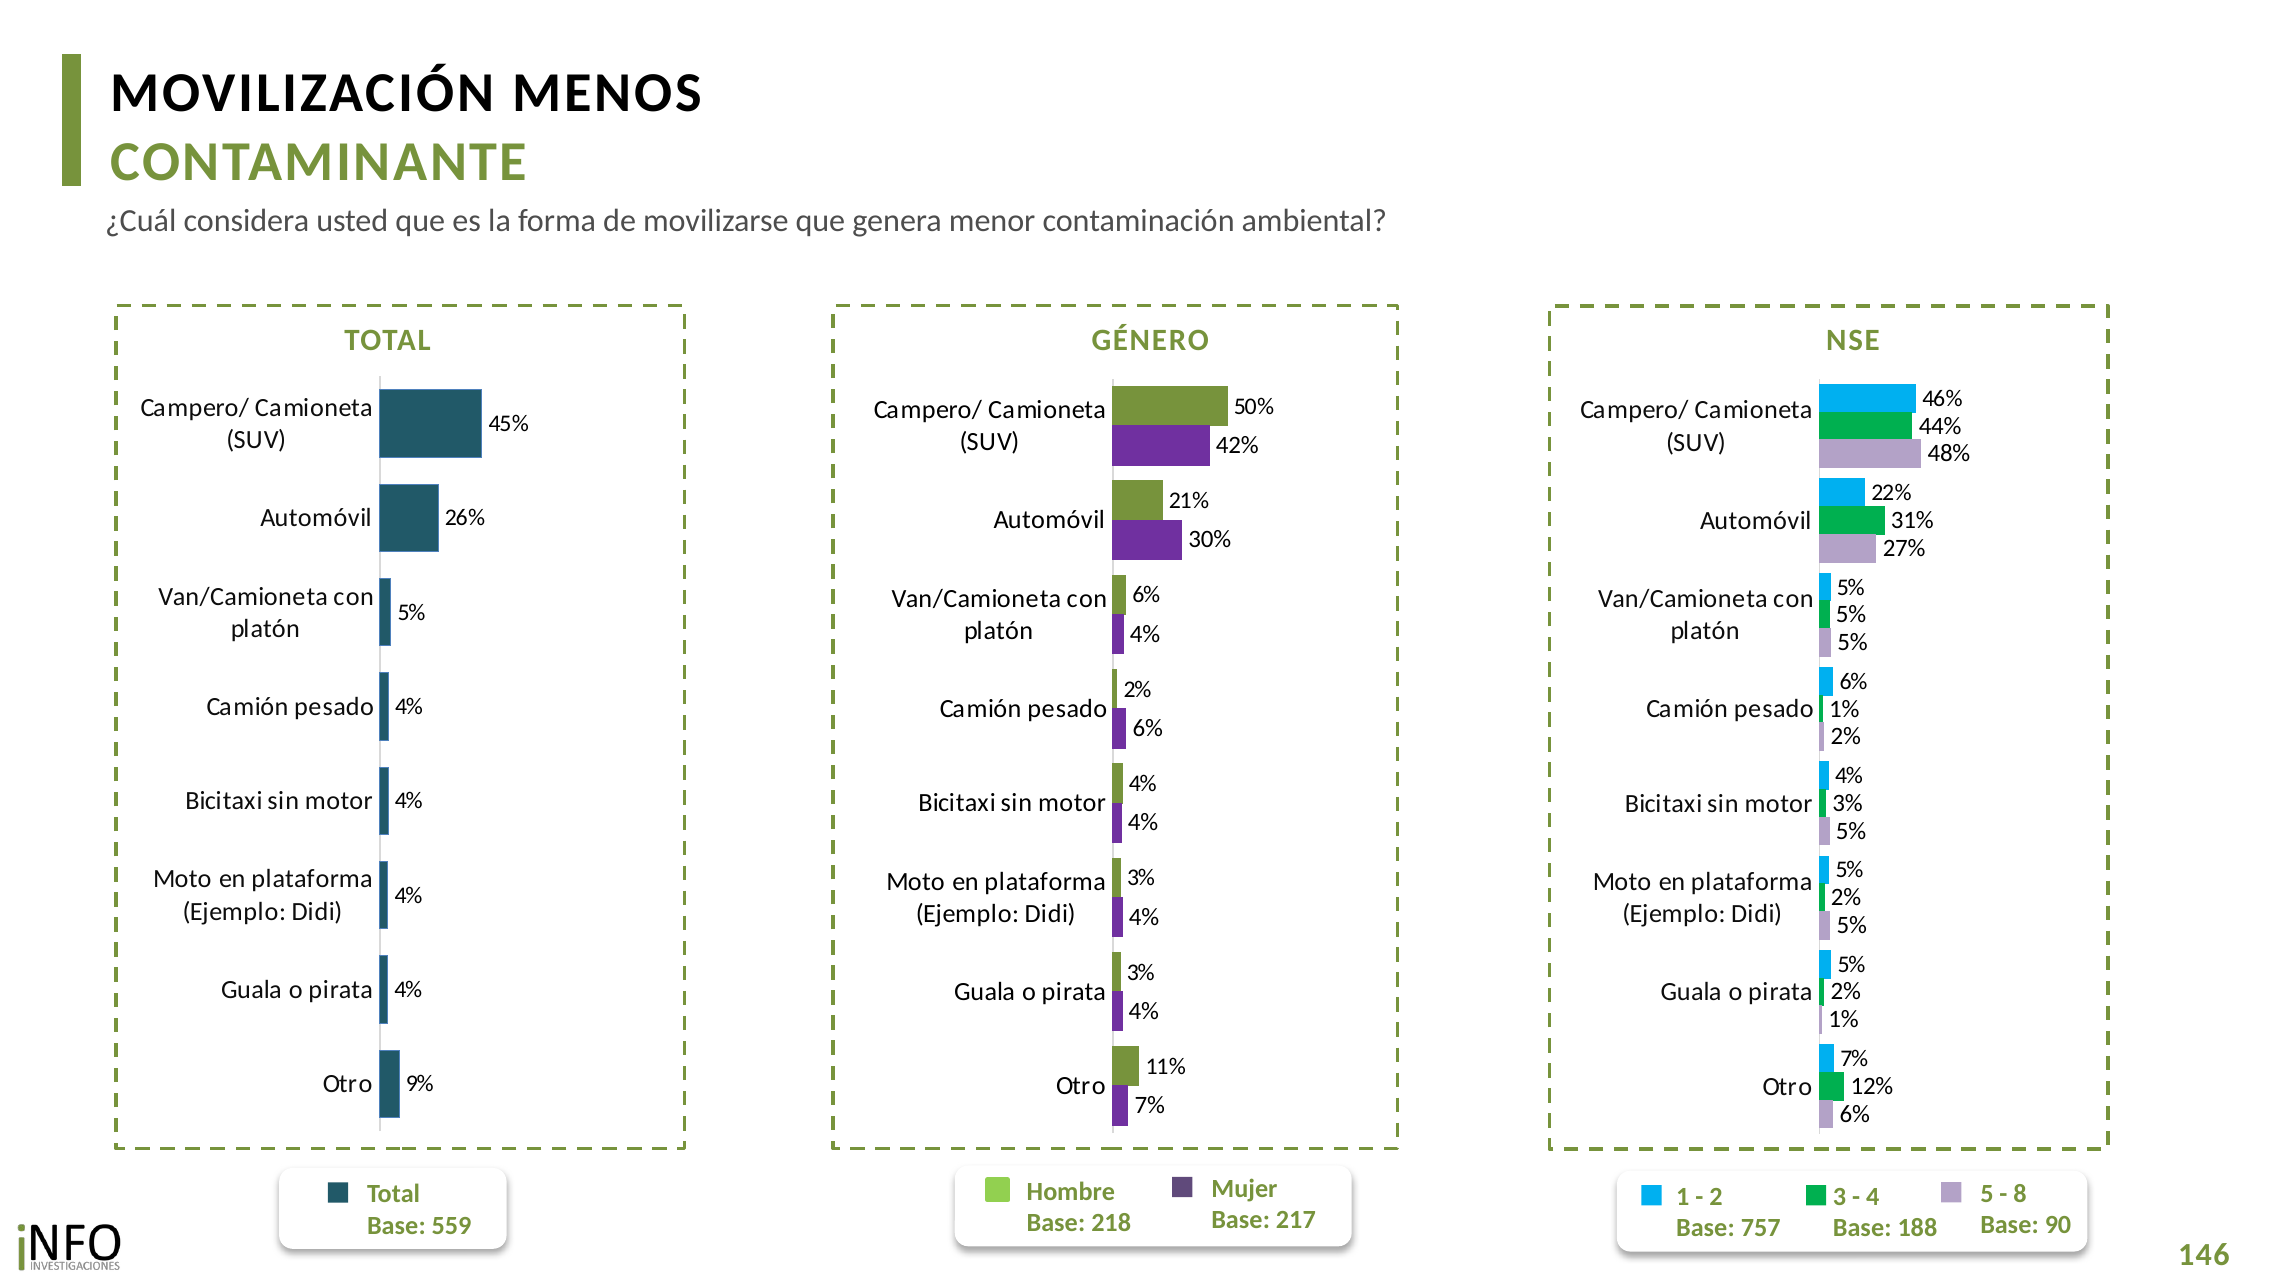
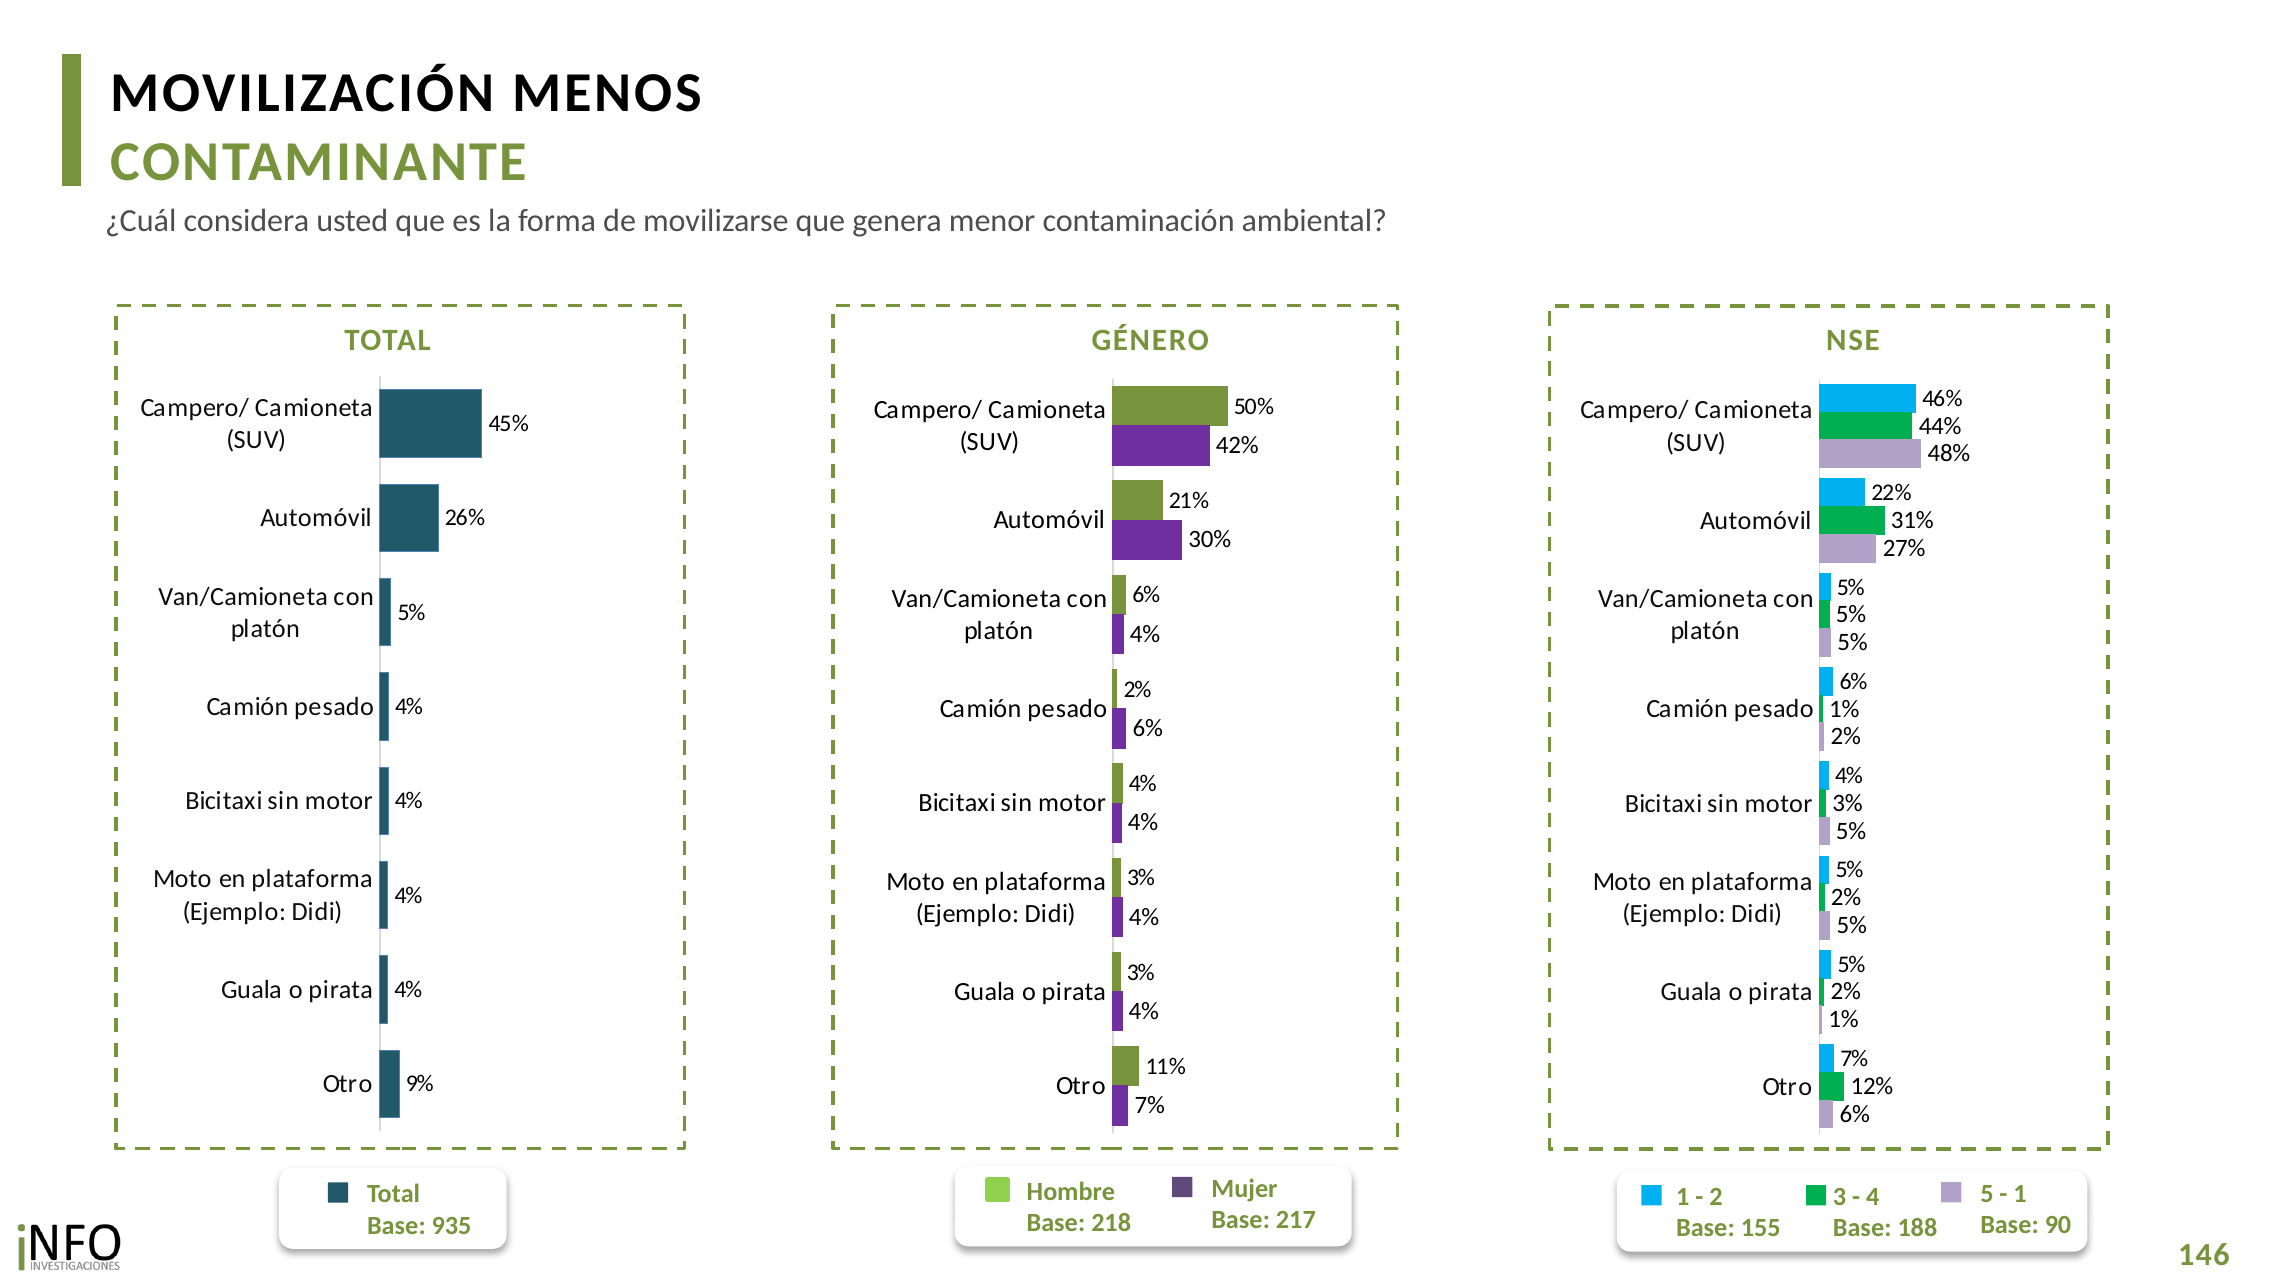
8 at (2020, 1194): 8 -> 1
559: 559 -> 935
757: 757 -> 155
